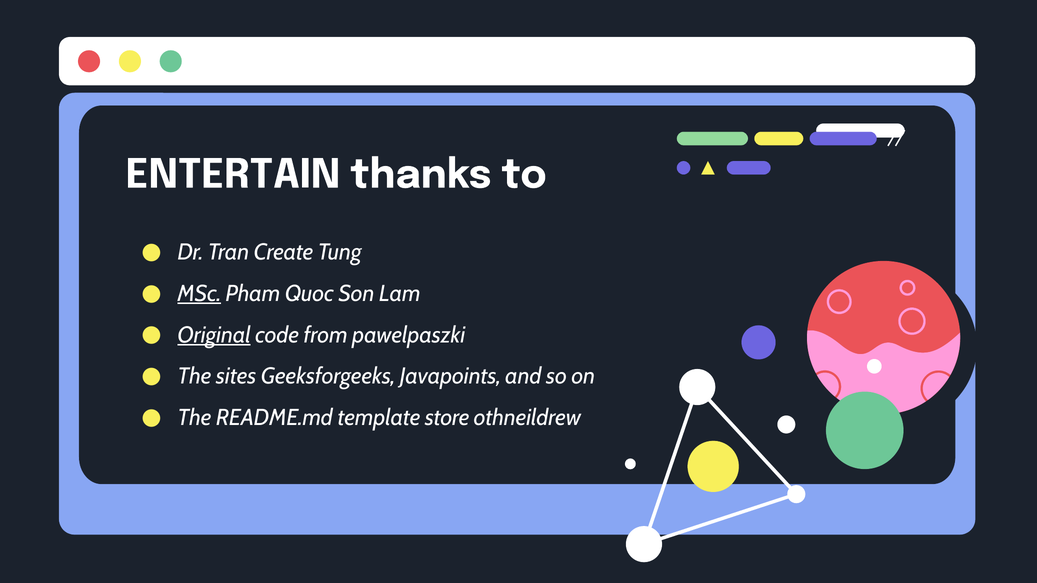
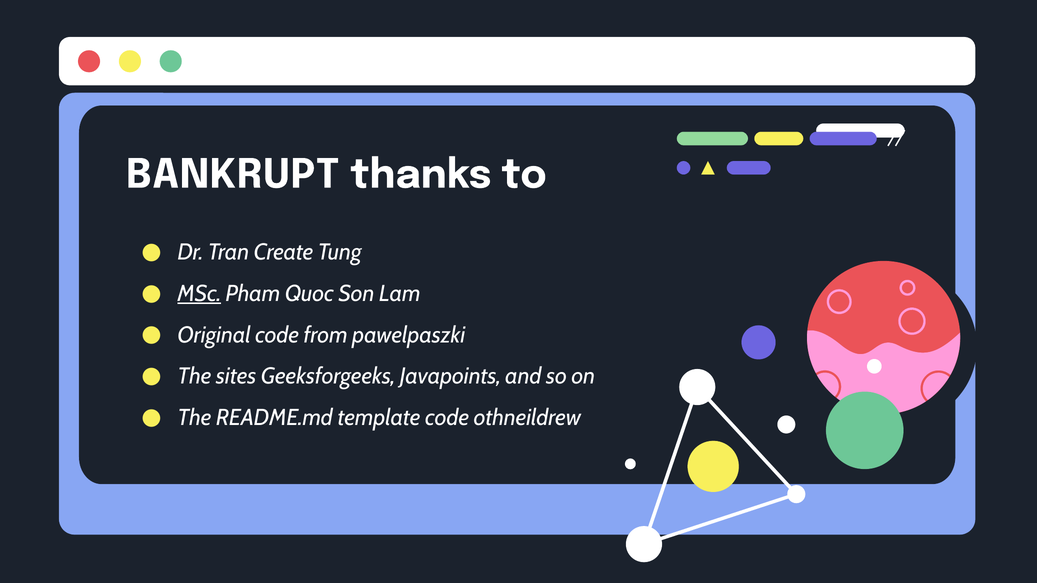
ENTERTAIN: ENTERTAIN -> BANKRUPT
Original underline: present -> none
template store: store -> code
